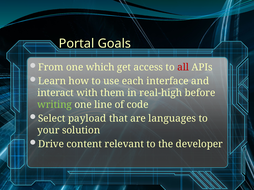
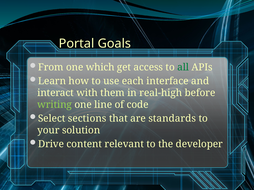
all colour: red -> green
payload: payload -> sections
languages: languages -> standards
